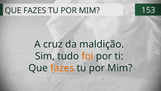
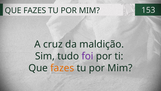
foi colour: orange -> purple
